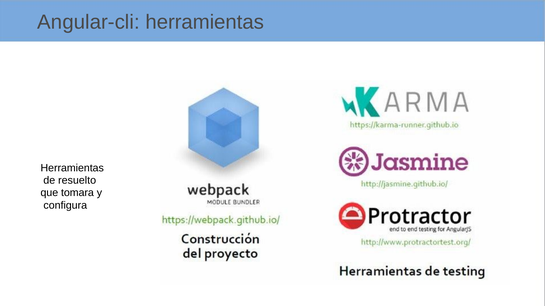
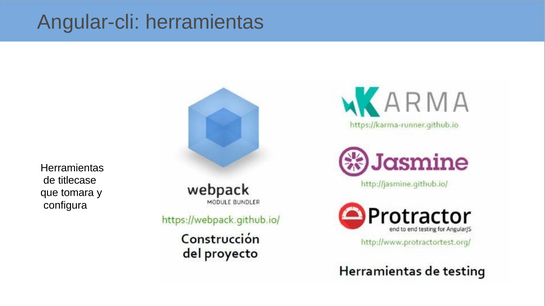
resuelto: resuelto -> titlecase
